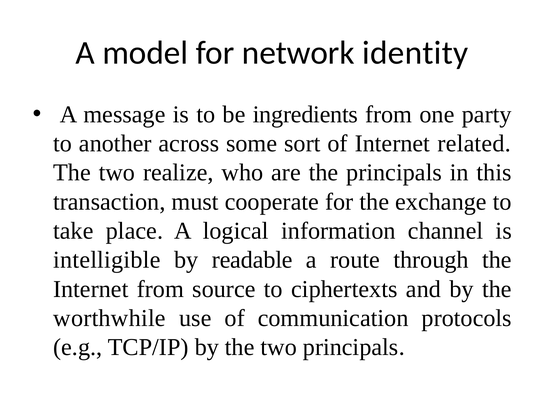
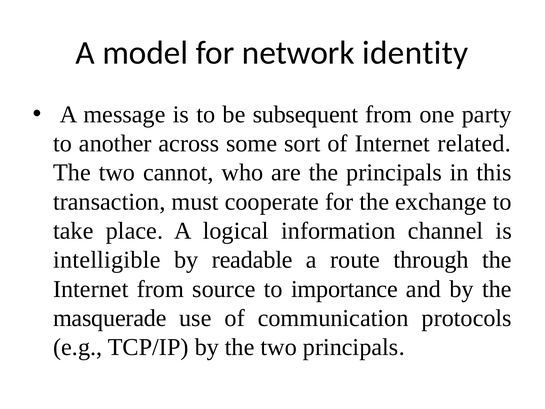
ingredients: ingredients -> subsequent
realize: realize -> cannot
ciphertexts: ciphertexts -> importance
worthwhile: worthwhile -> masquerade
